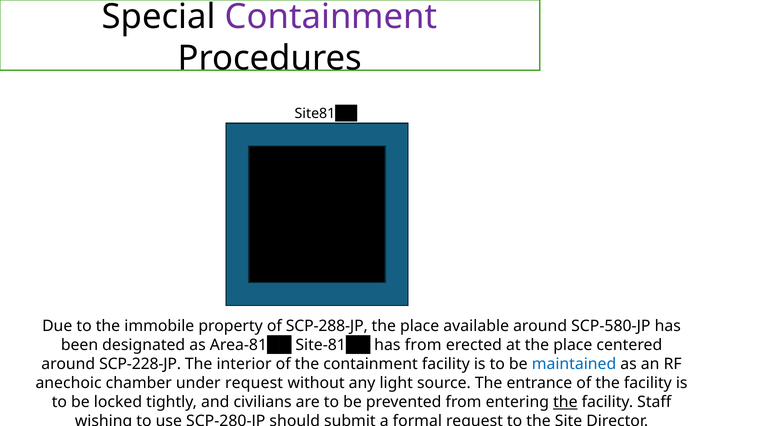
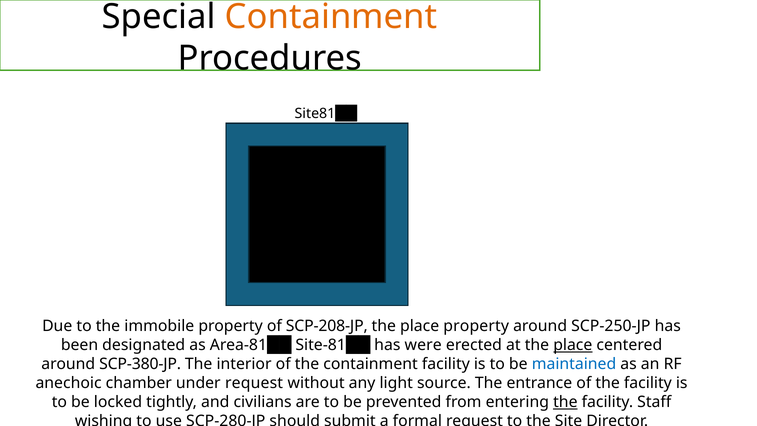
Containment at (331, 17) colour: purple -> orange
SCP-288-JP: SCP-288-JP -> SCP-208-JP
place available: available -> property
SCP-580-JP: SCP-580-JP -> SCP-250-JP
has from: from -> were
place at (573, 345) underline: none -> present
SCP-228-JP: SCP-228-JP -> SCP-380-JP
